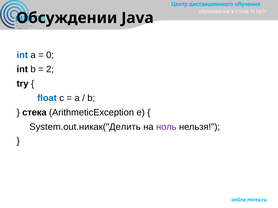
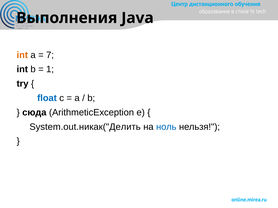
Обсуждении: Обсуждении -> Выполнения
int at (22, 55) colour: blue -> orange
0: 0 -> 7
2: 2 -> 1
стека: стека -> сюда
ноль colour: purple -> blue
